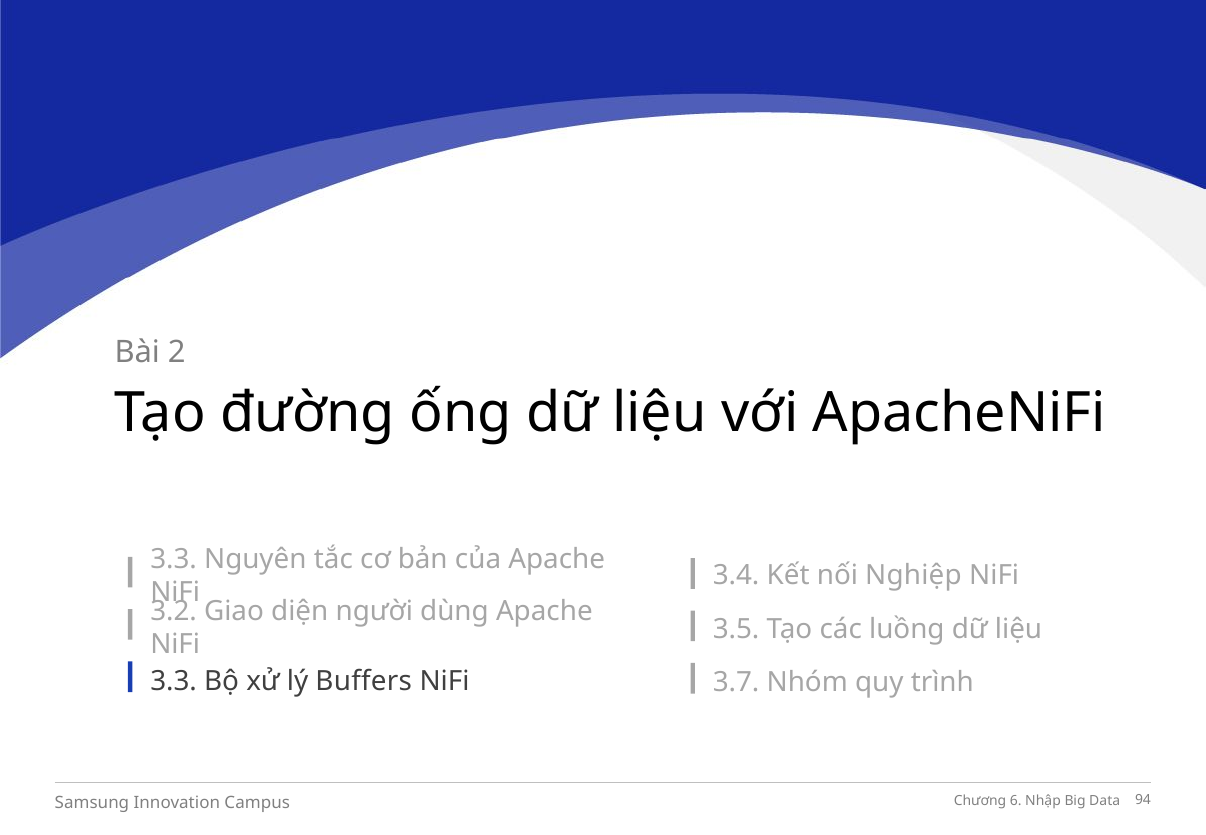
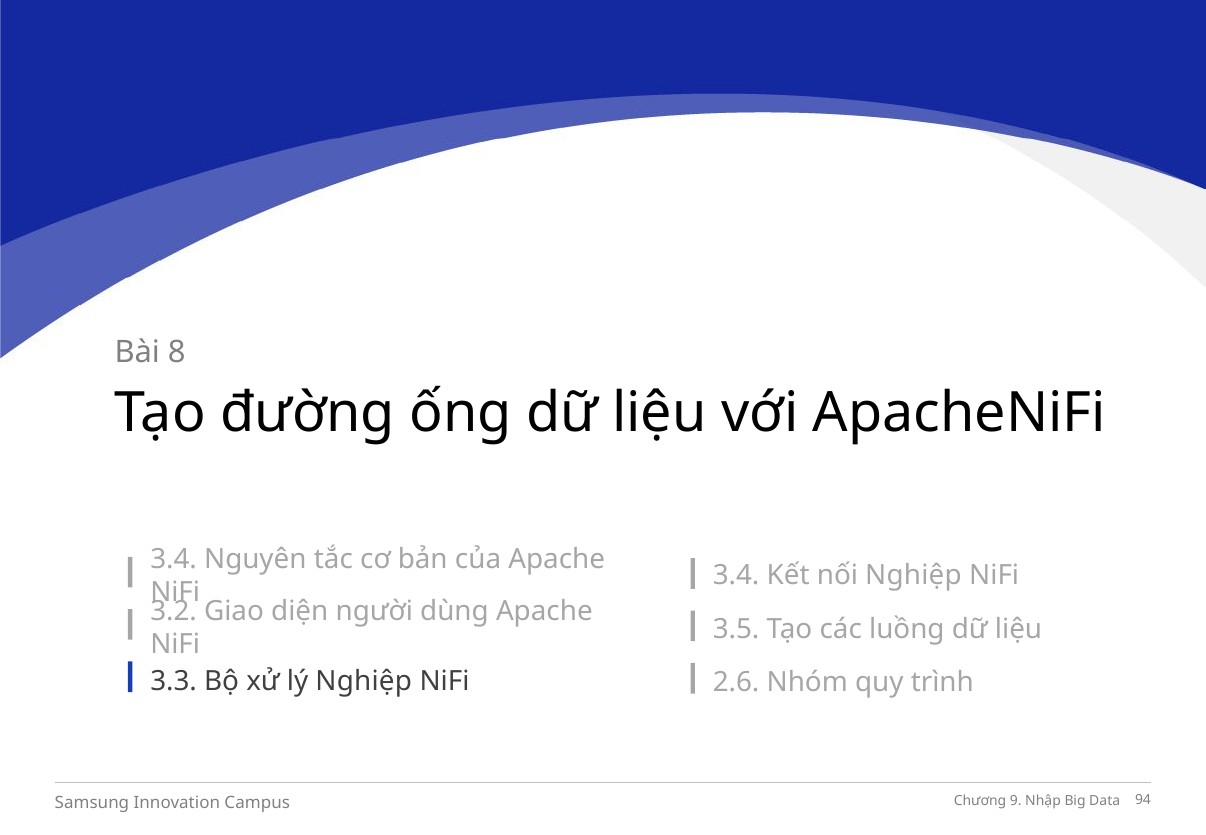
2: 2 -> 8
3.3 at (174, 559): 3.3 -> 3.4
lý Buffers: Buffers -> Nghiệp
3.7: 3.7 -> 2.6
6: 6 -> 9
